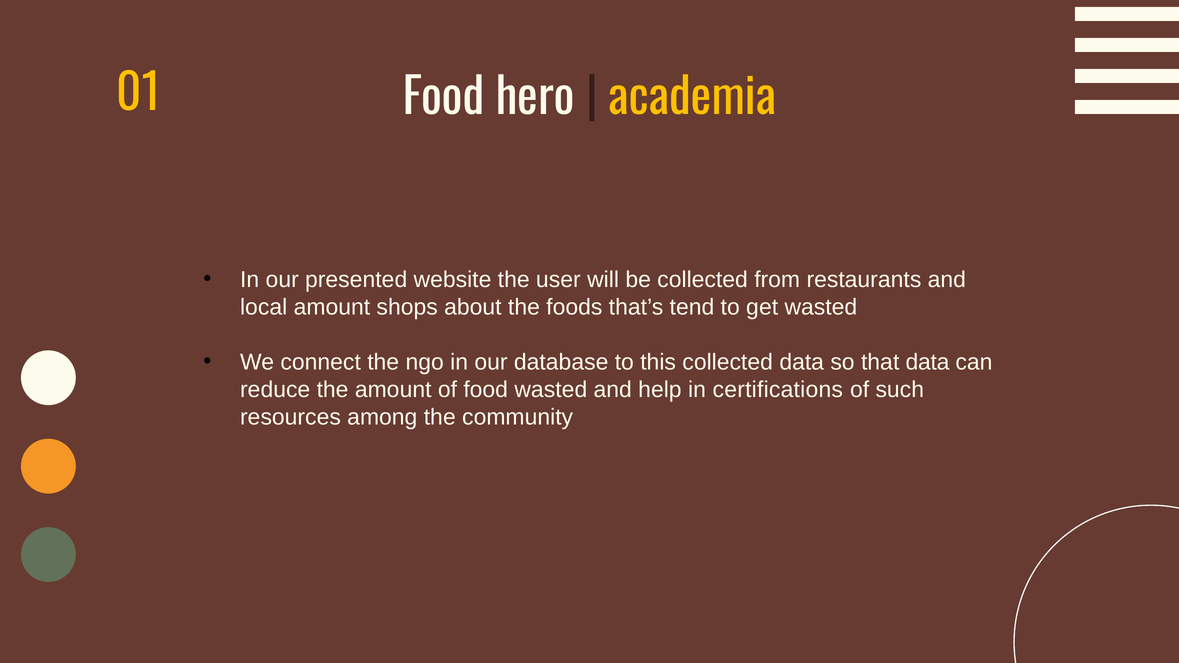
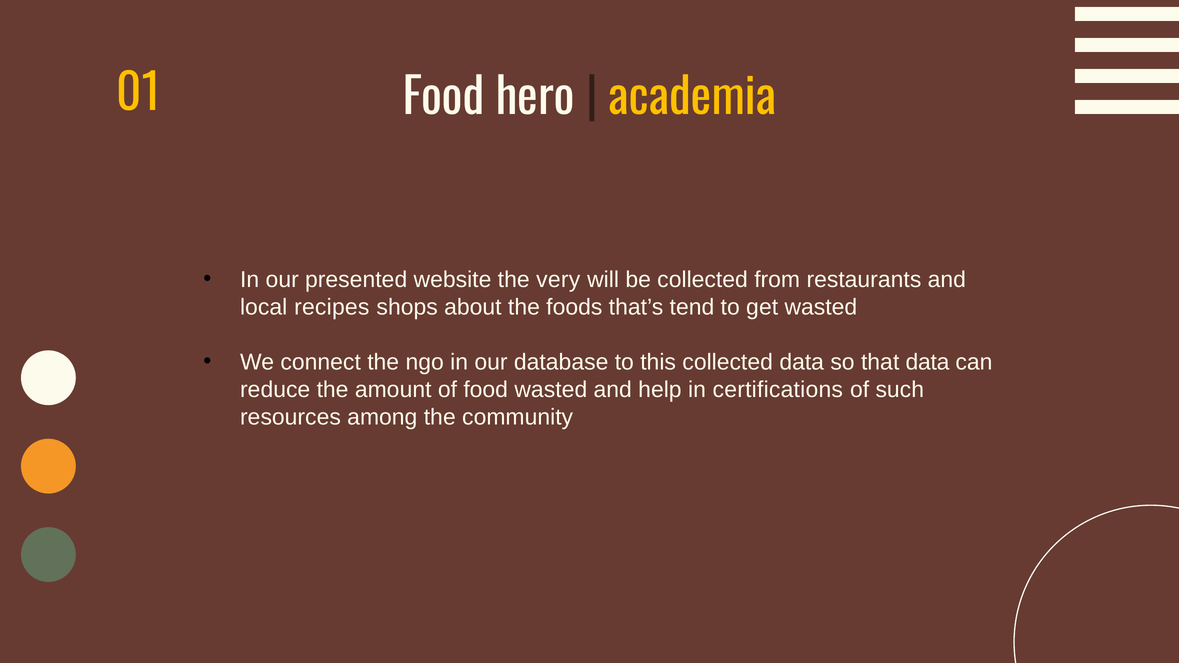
user: user -> very
local amount: amount -> recipes
